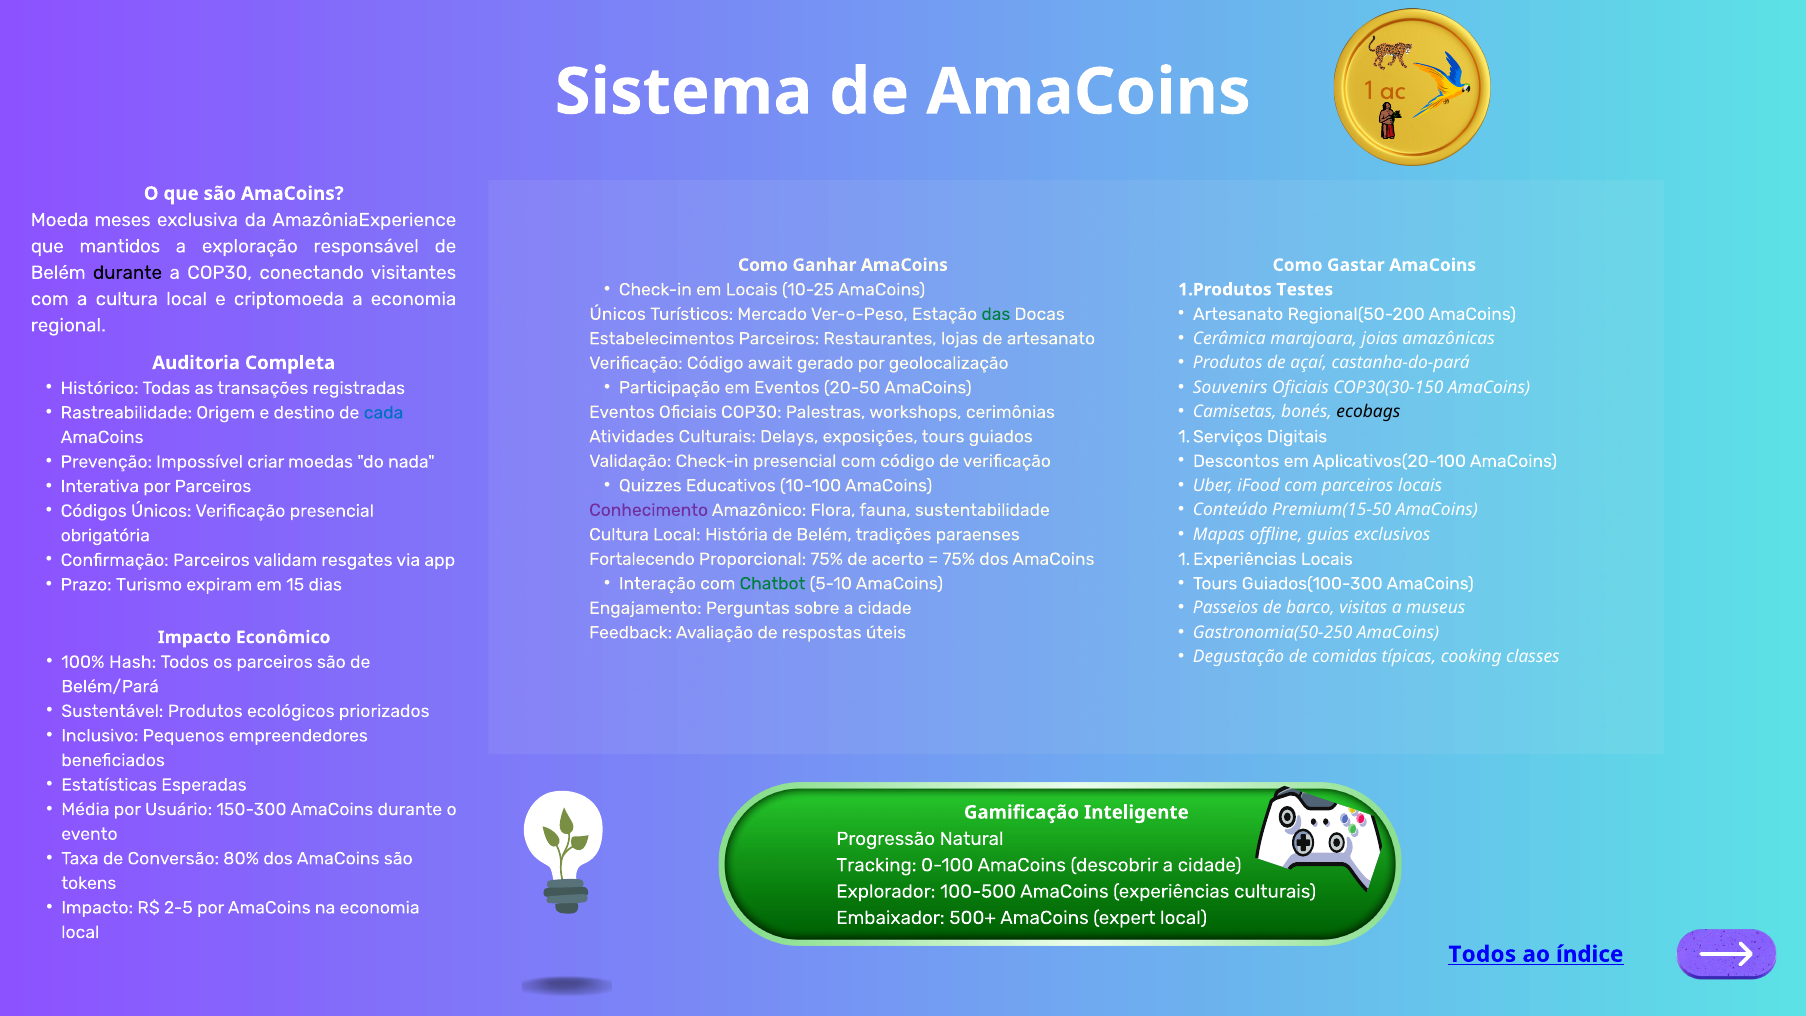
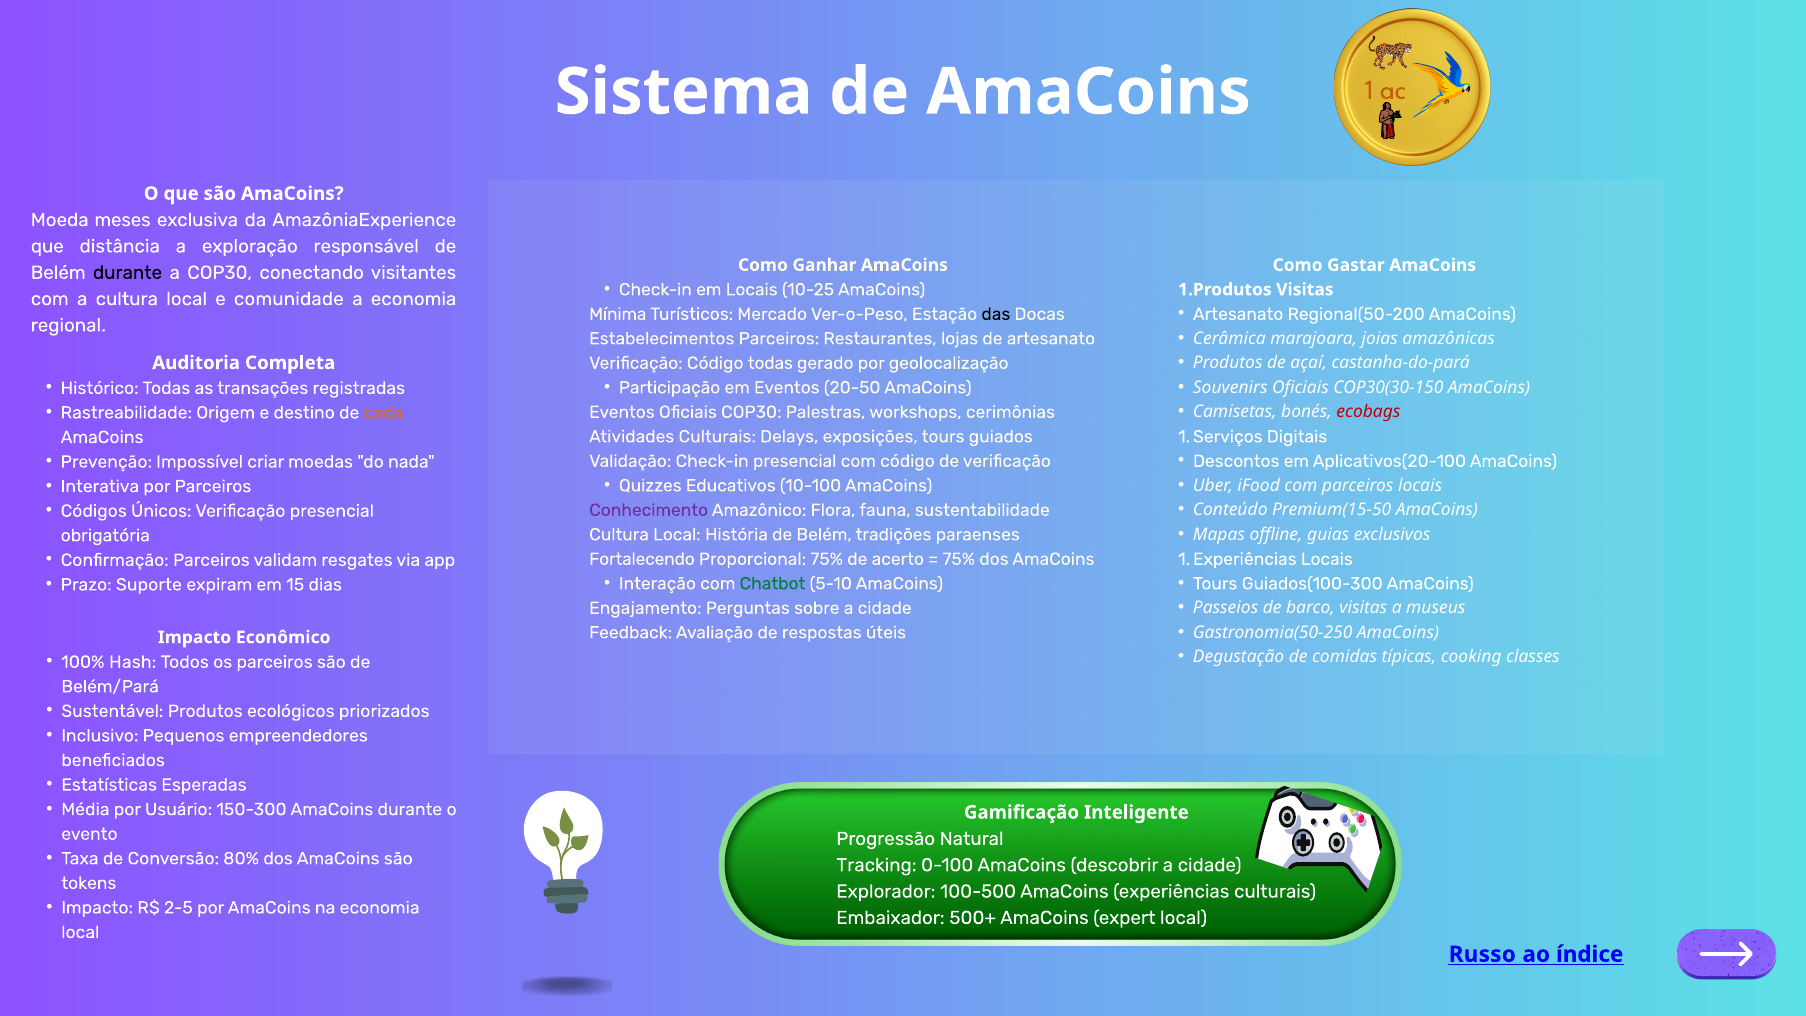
mantidos: mantidos -> distância
Testes at (1305, 290): Testes -> Visitas
criptomoeda: criptomoeda -> comunidade
Únicos at (618, 314): Únicos -> Mínima
das colour: green -> black
Código await: await -> todas
ecobags colour: black -> red
cada colour: blue -> orange
Turismo: Turismo -> Suporte
Todos at (1482, 954): Todos -> Russo
